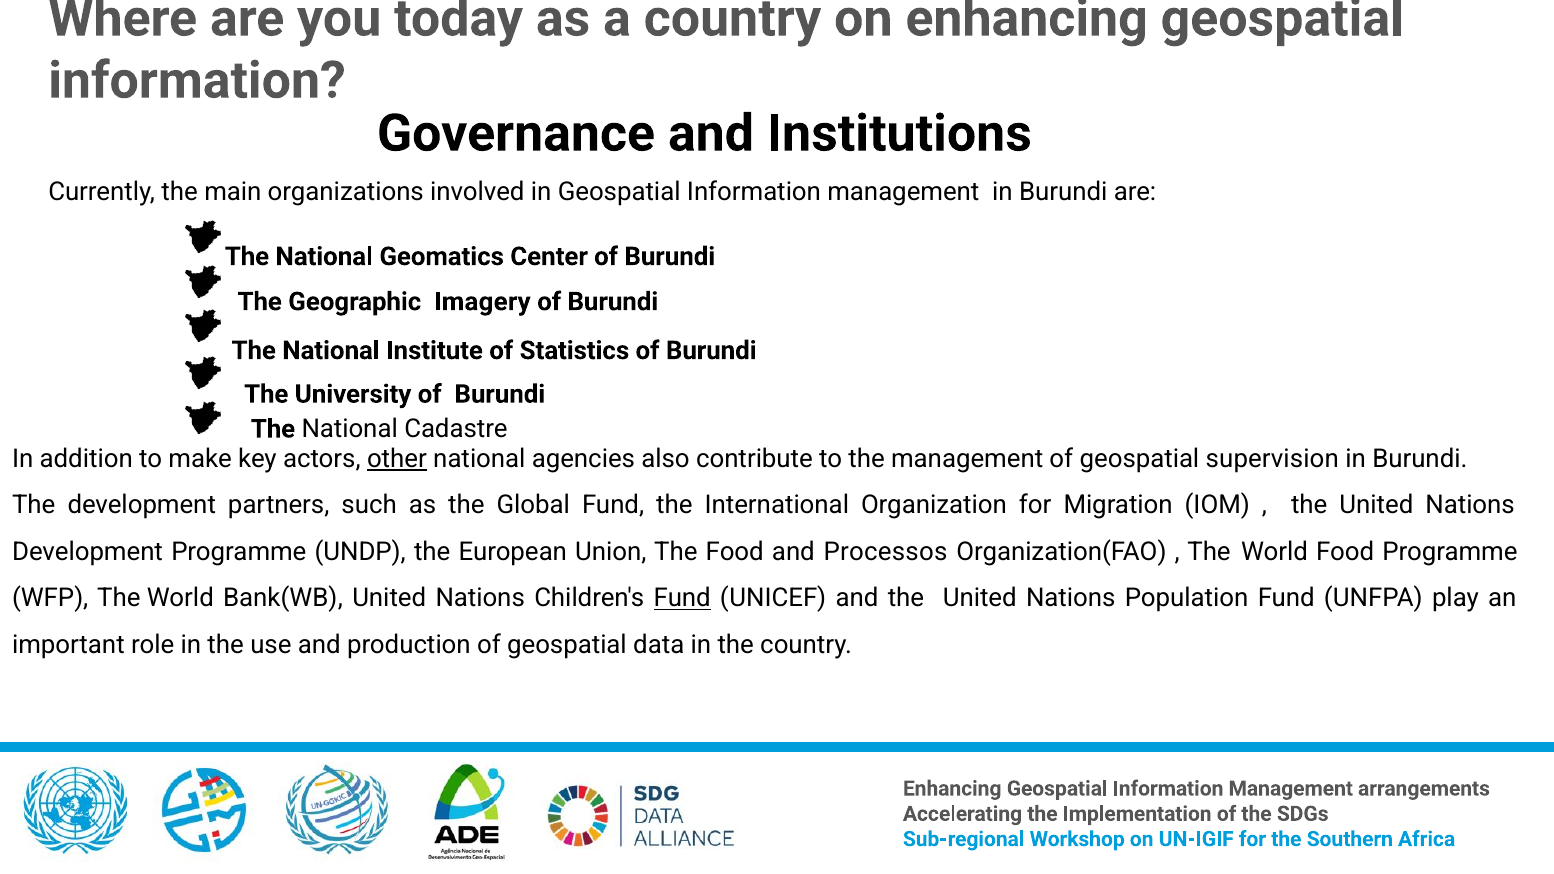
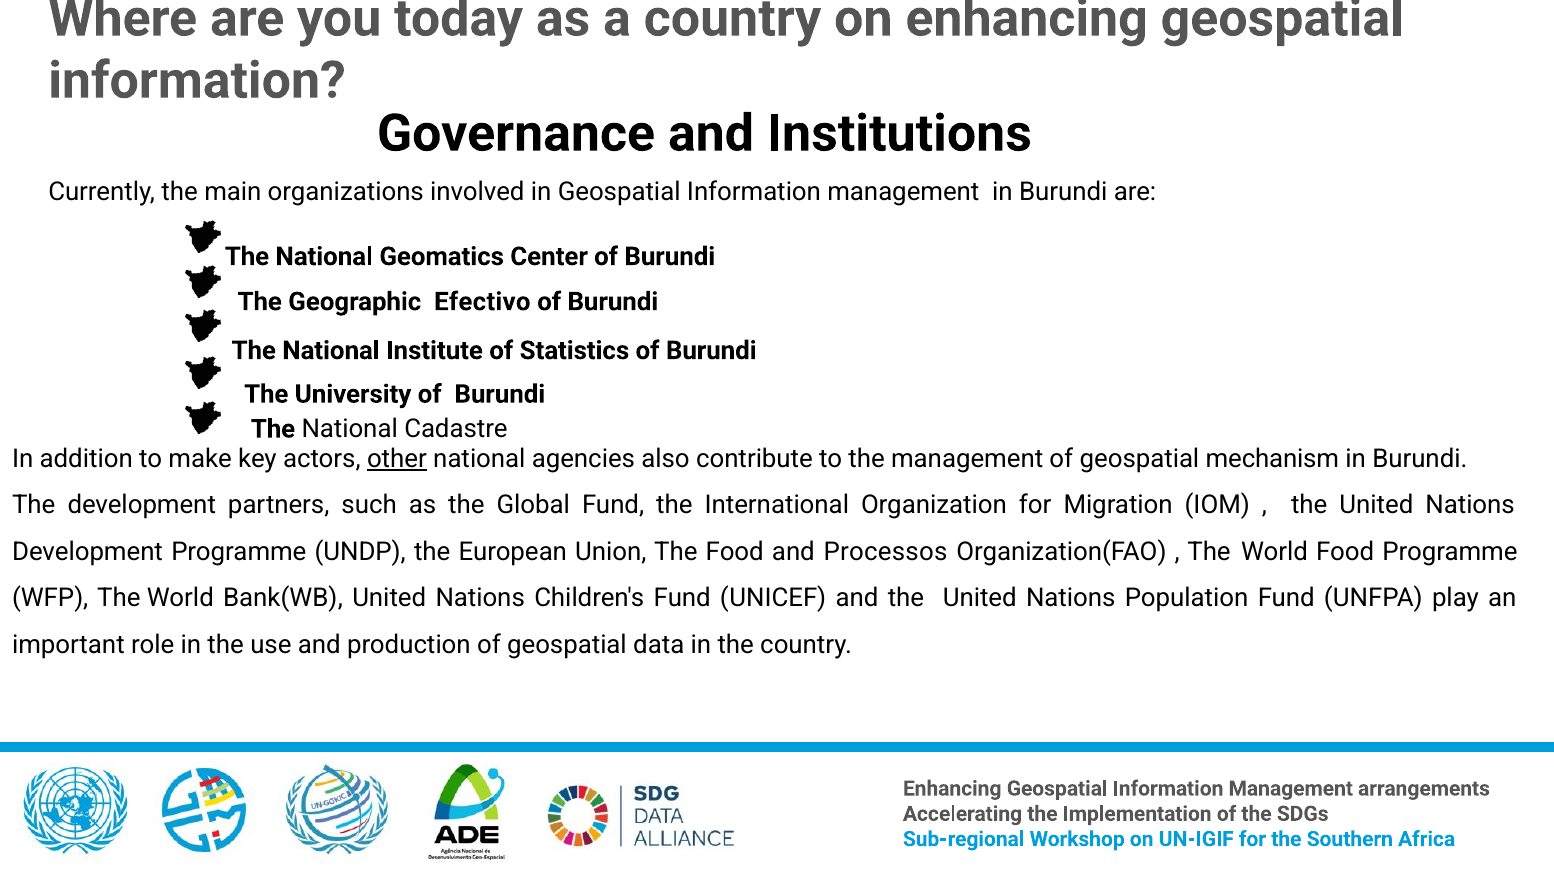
Imagery: Imagery -> Efectivo
supervision: supervision -> mechanism
Fund at (682, 598) underline: present -> none
